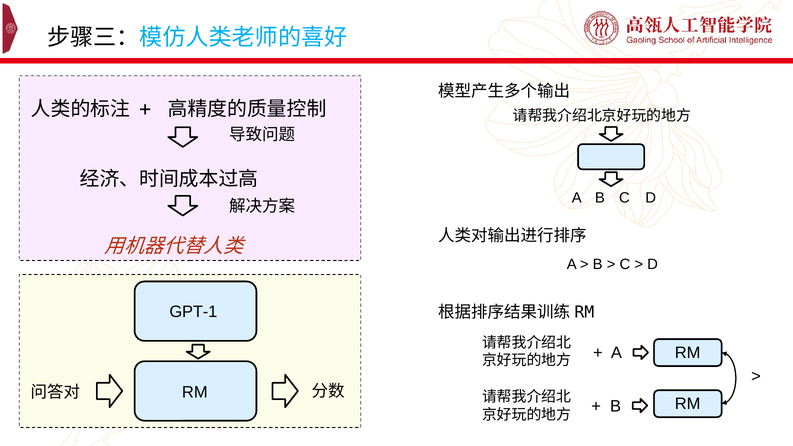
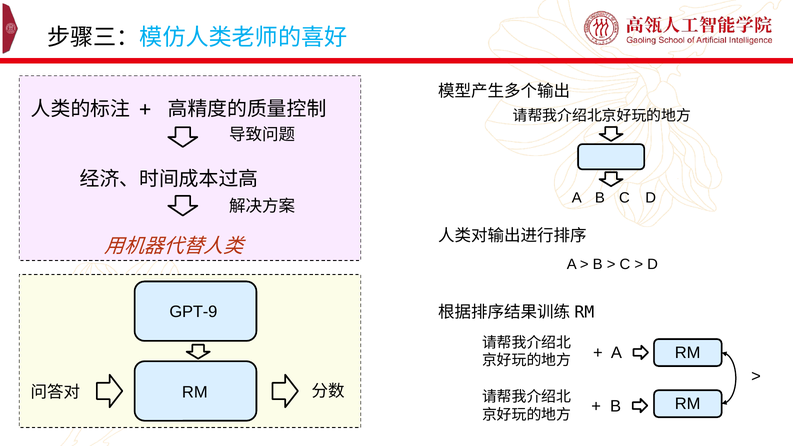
GPT-1: GPT-1 -> GPT-9
